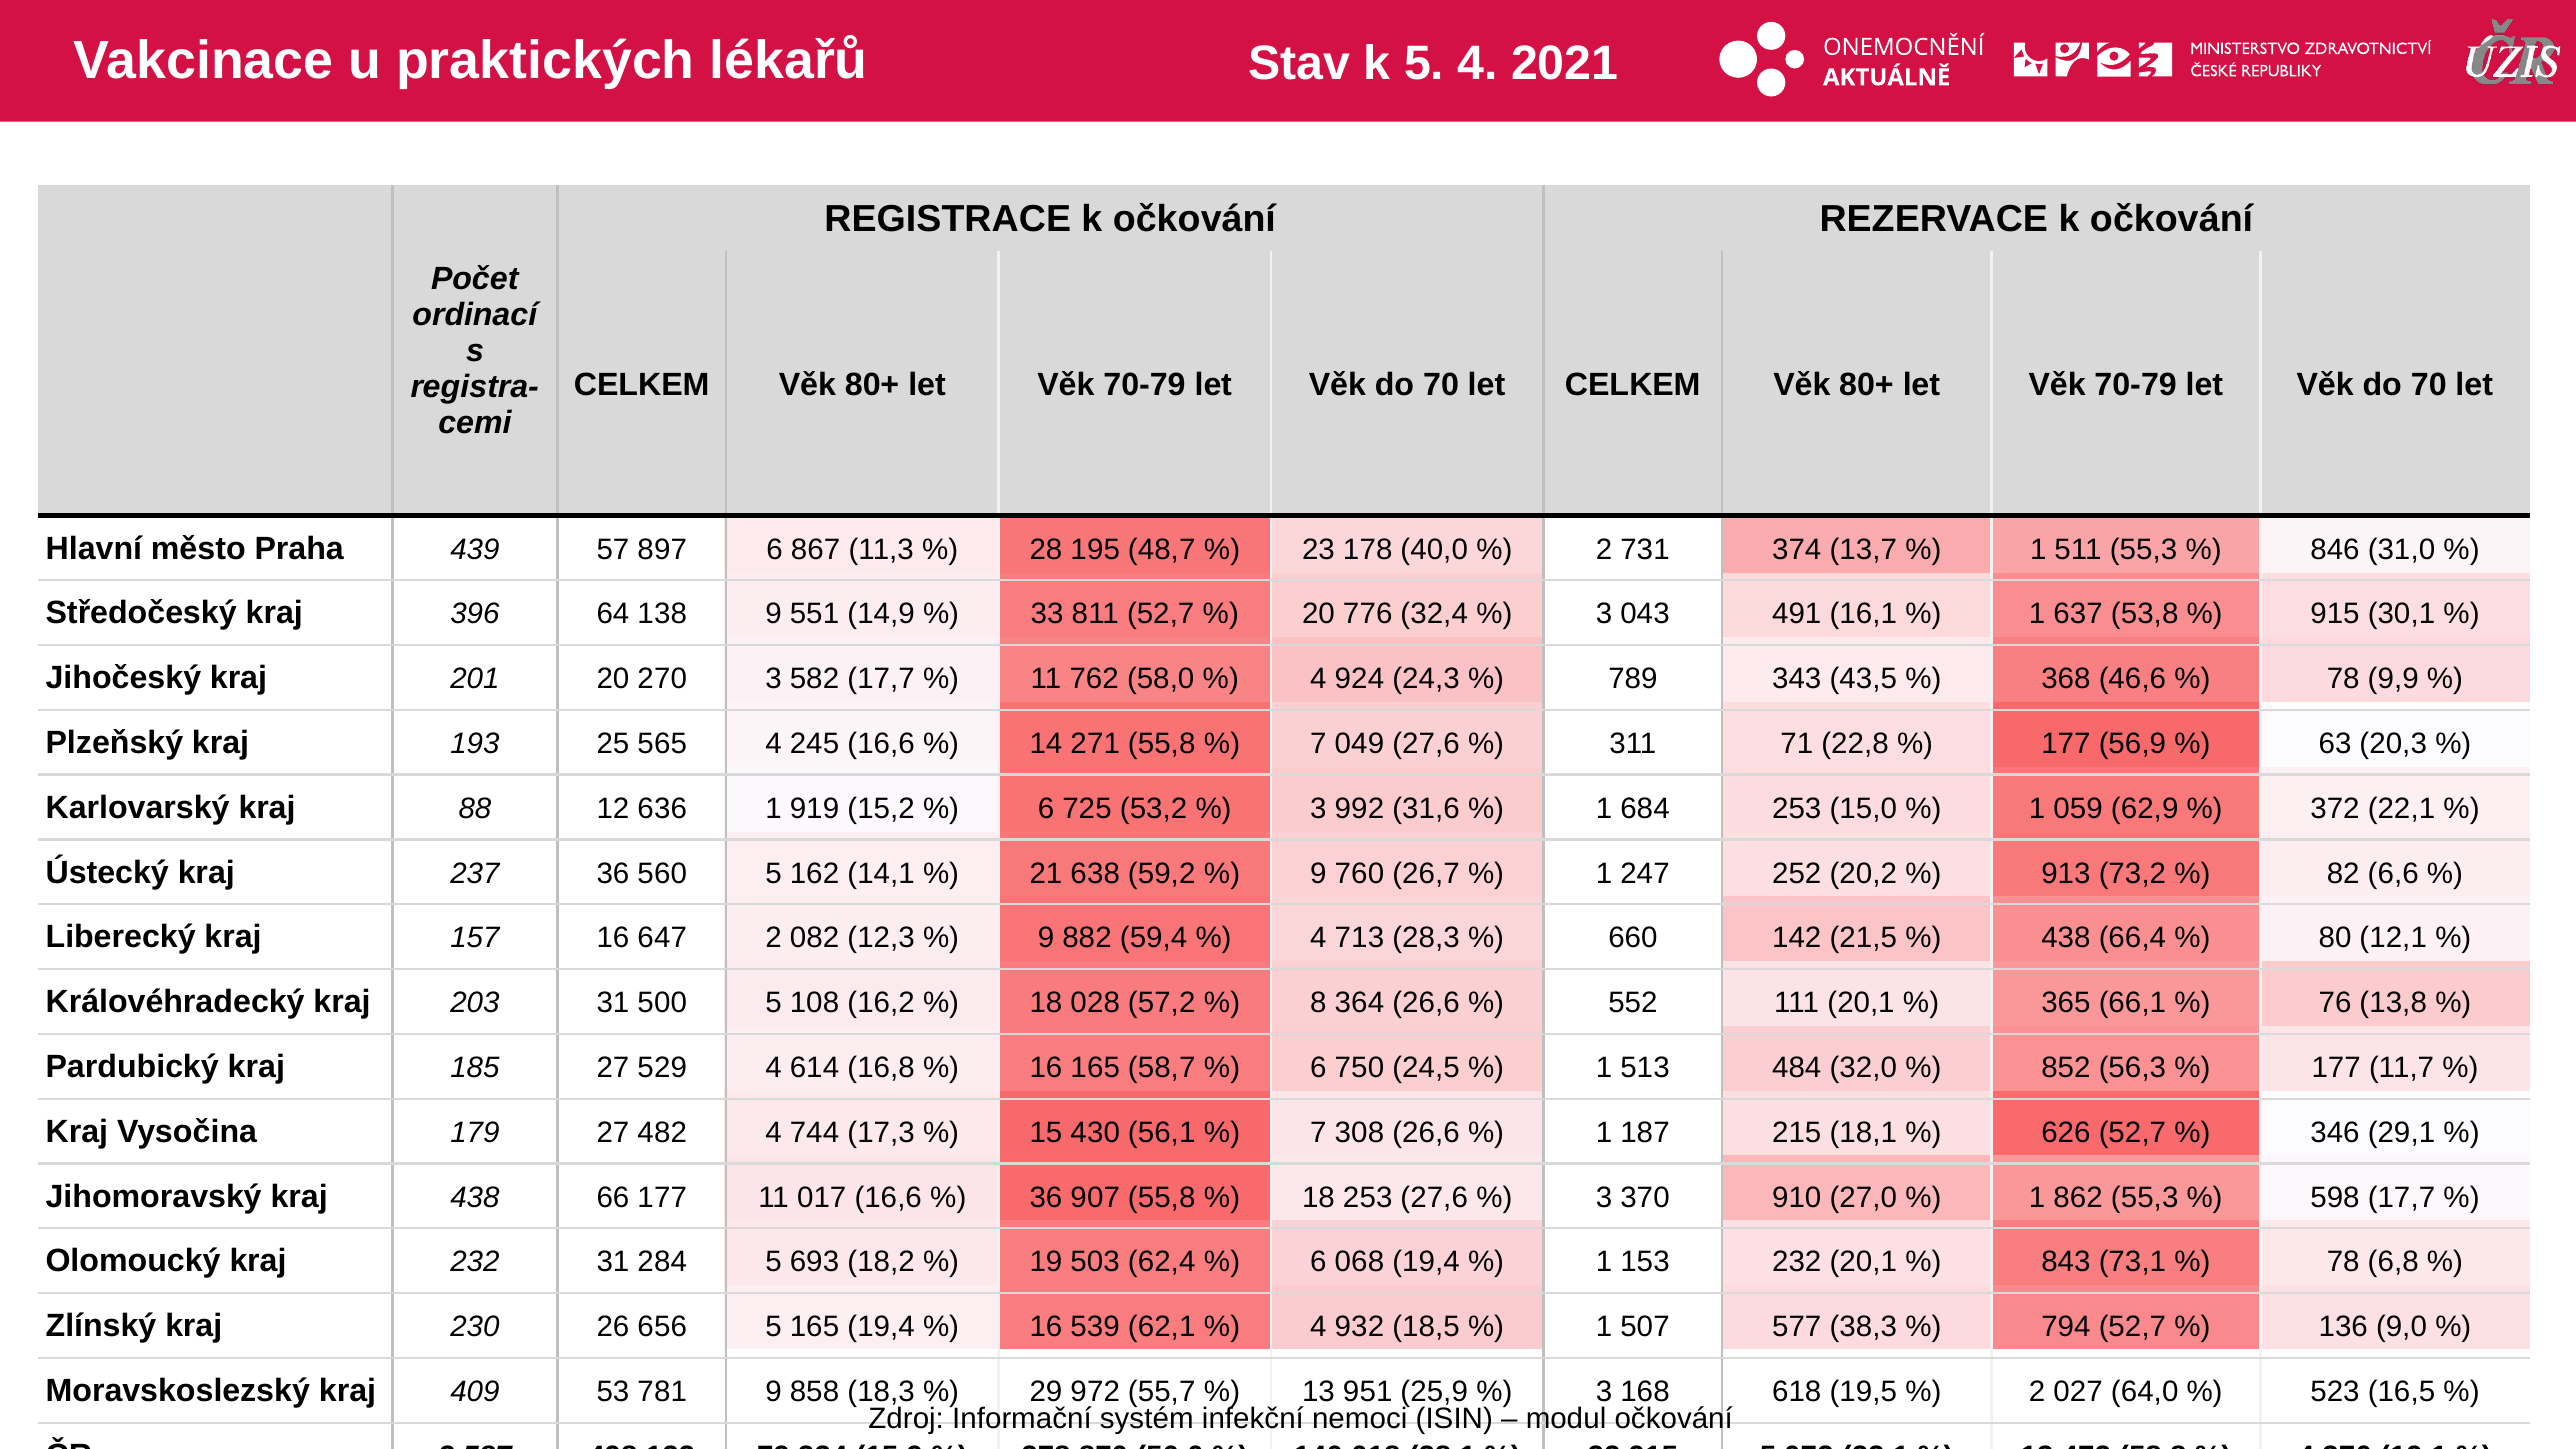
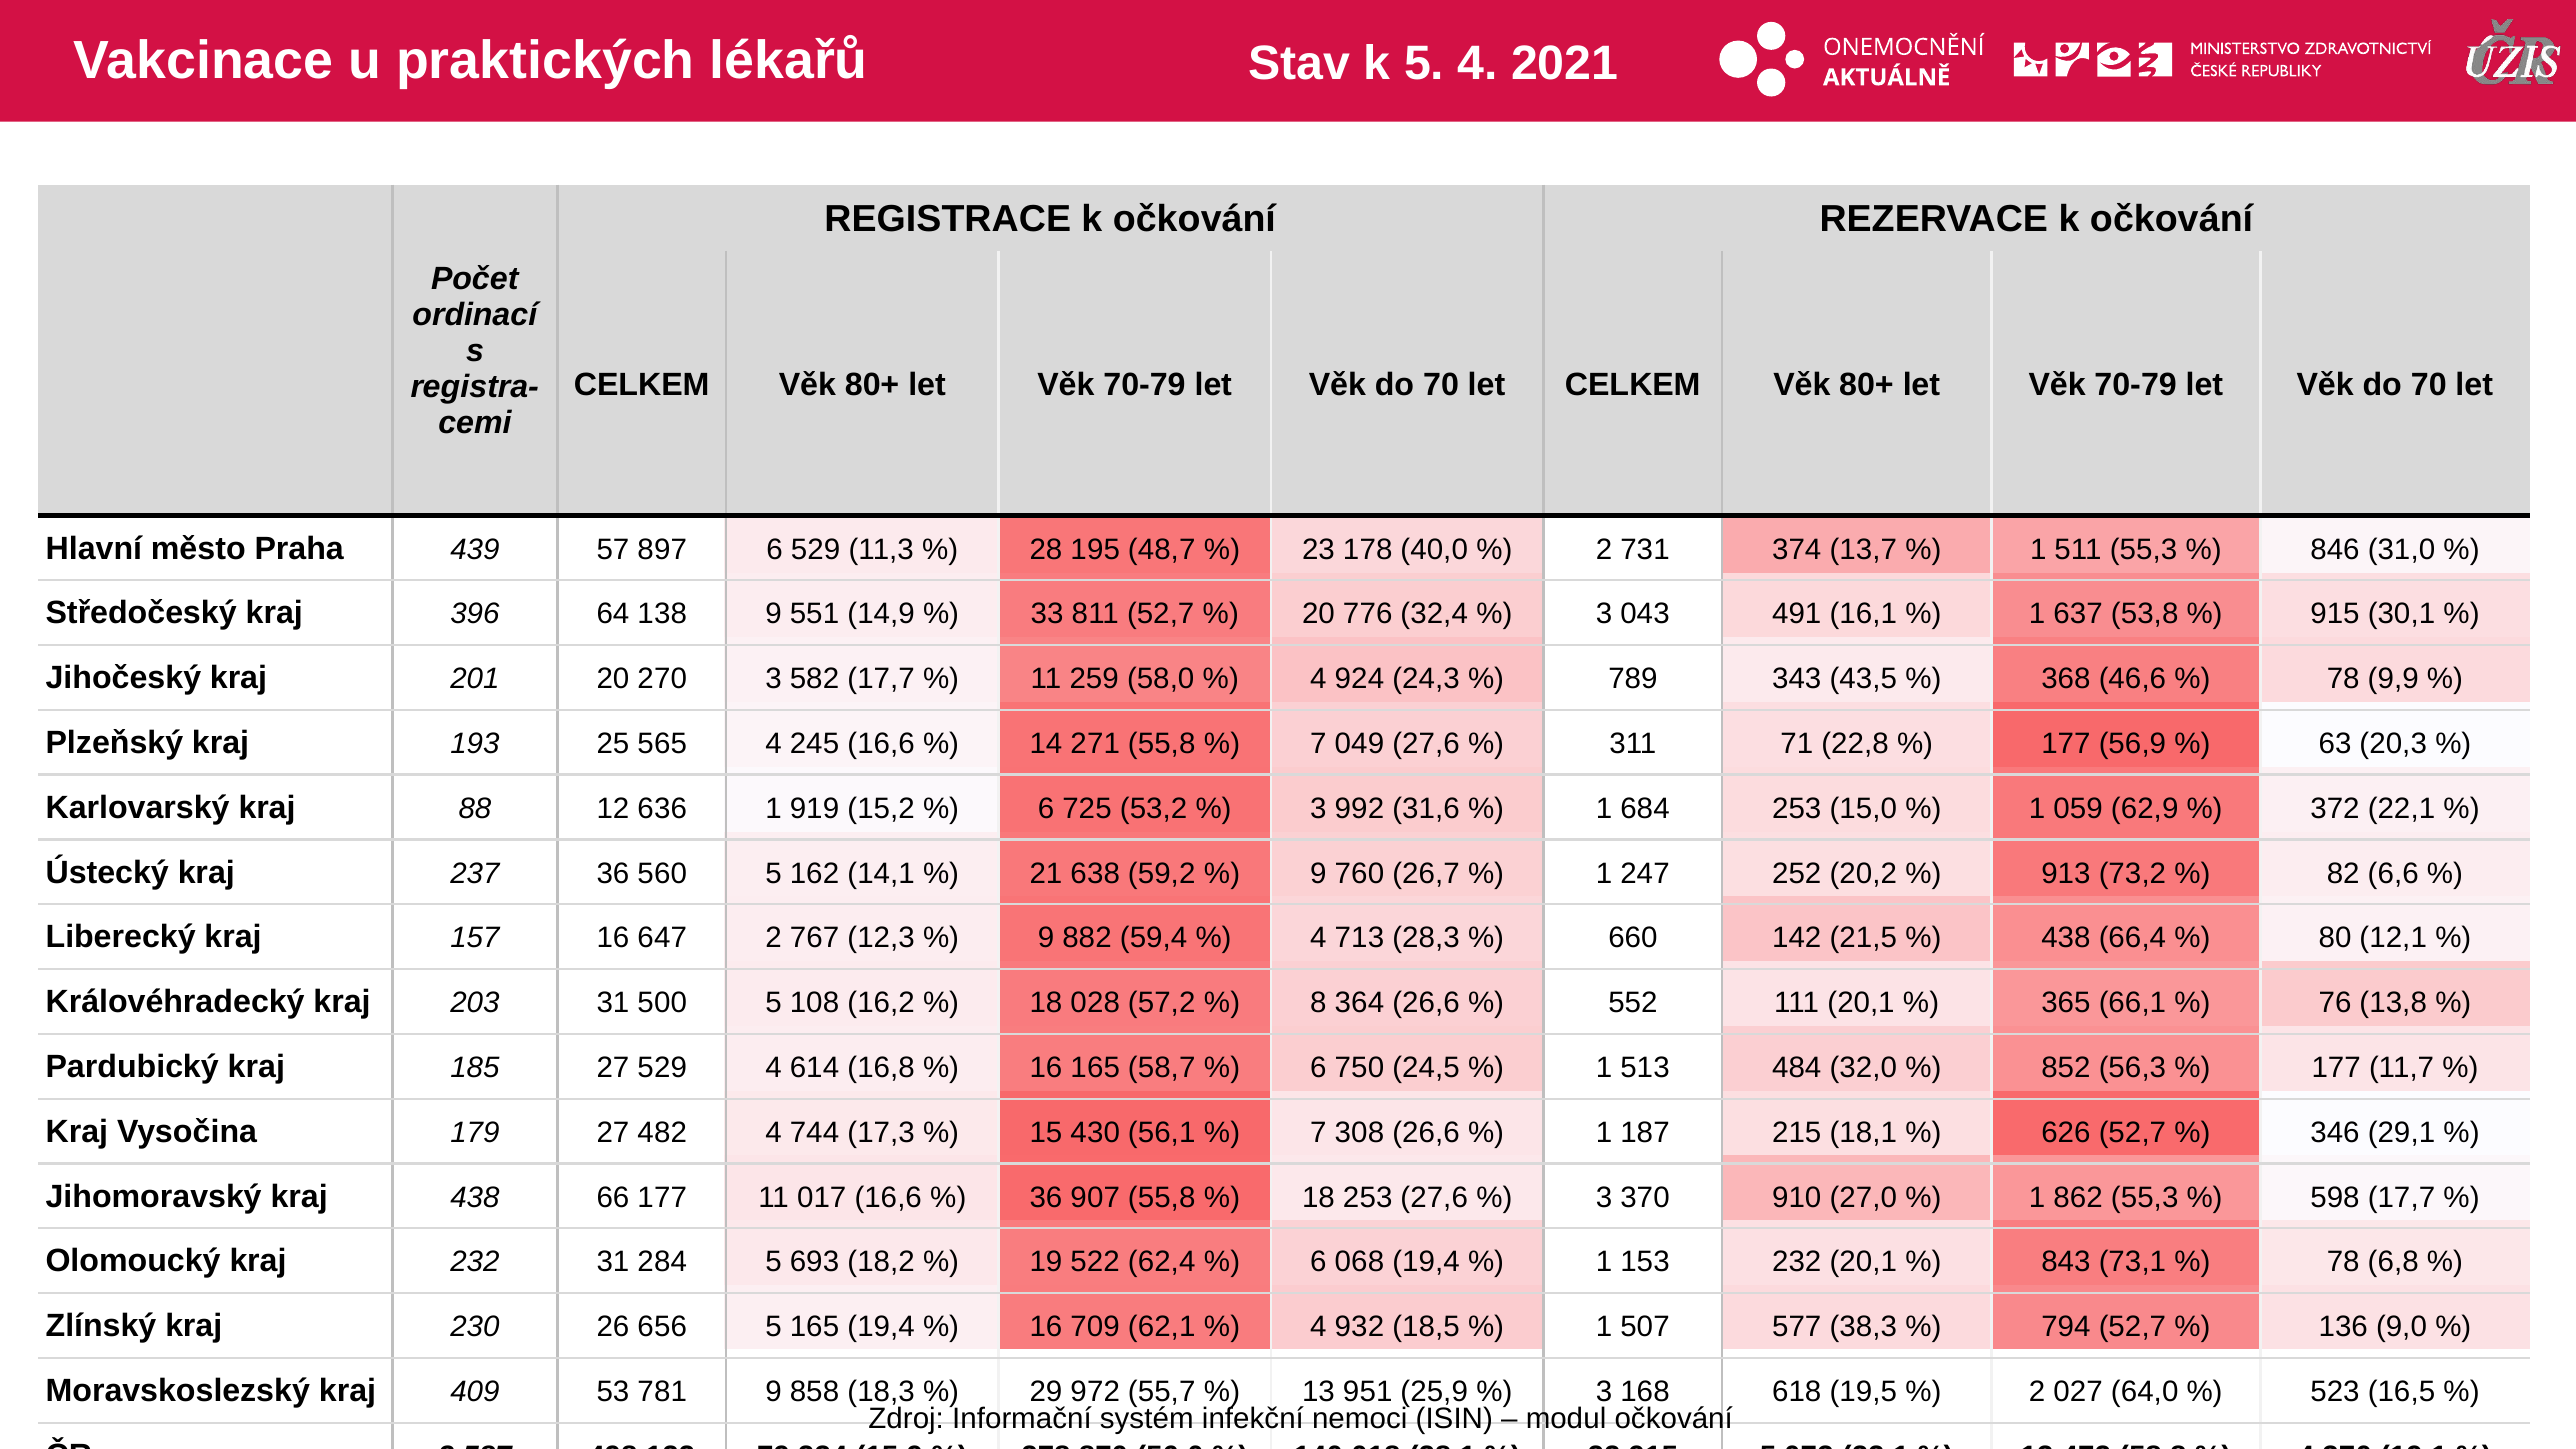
6 867: 867 -> 529
762: 762 -> 259
082: 082 -> 767
503: 503 -> 522
539: 539 -> 709
